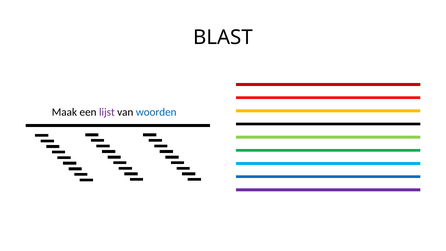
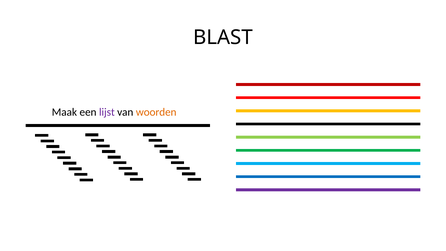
woorden colour: blue -> orange
